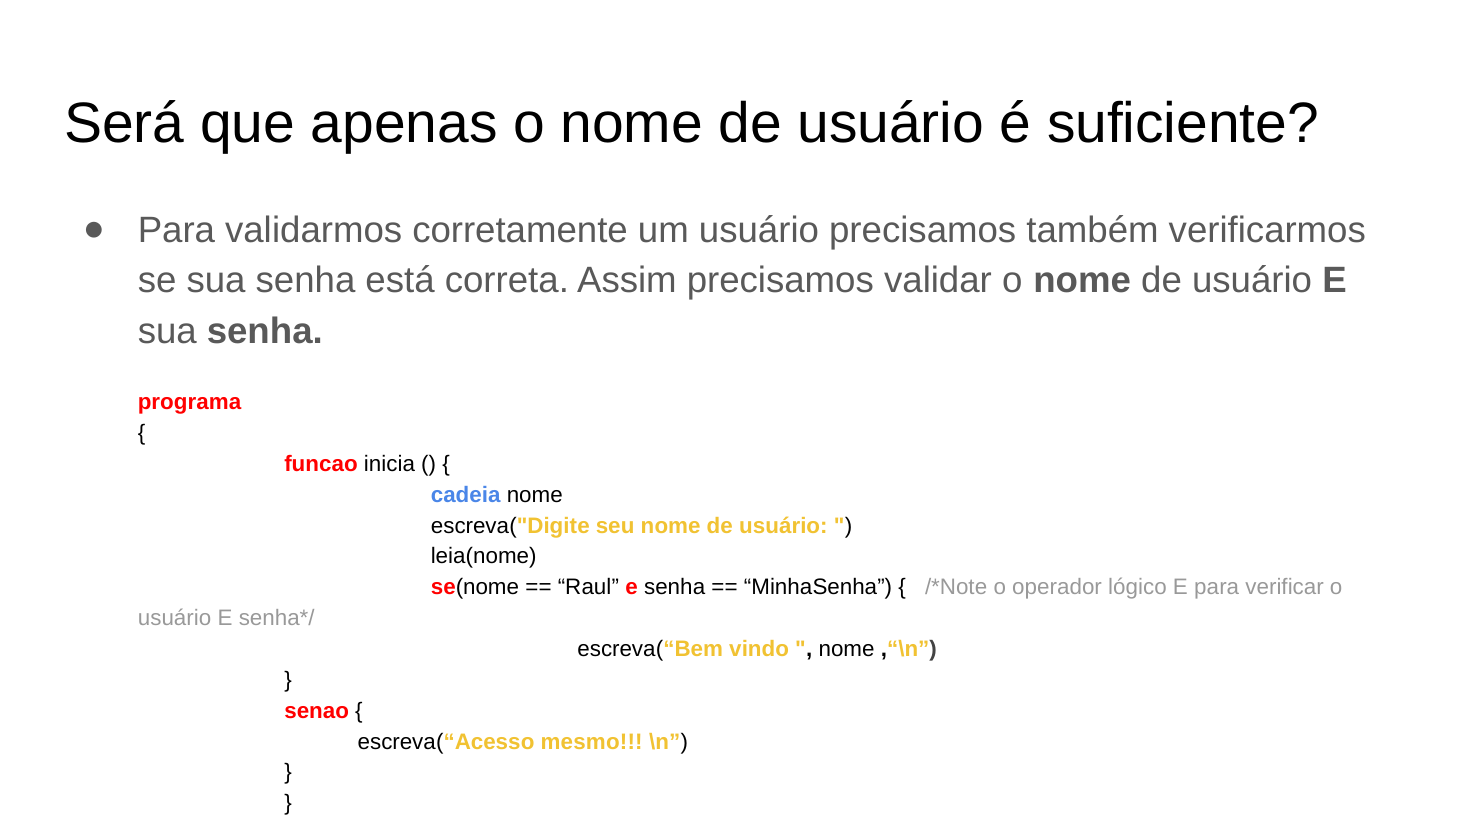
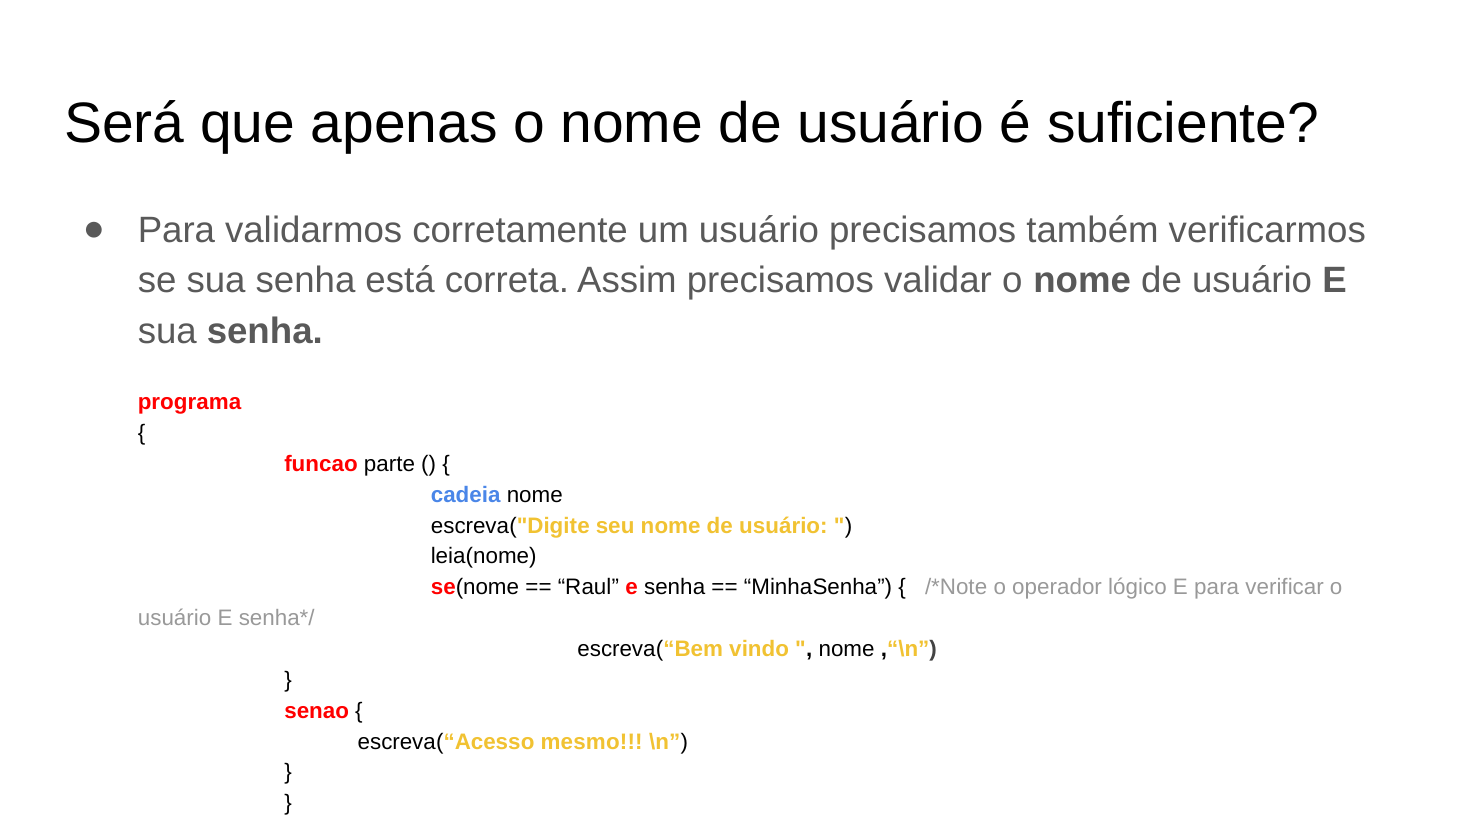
inicia: inicia -> parte
